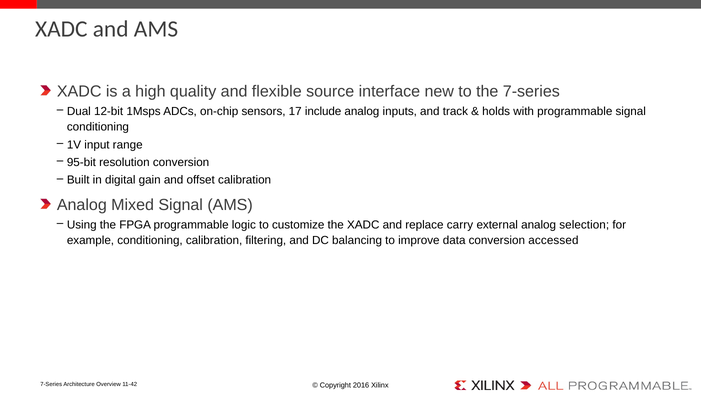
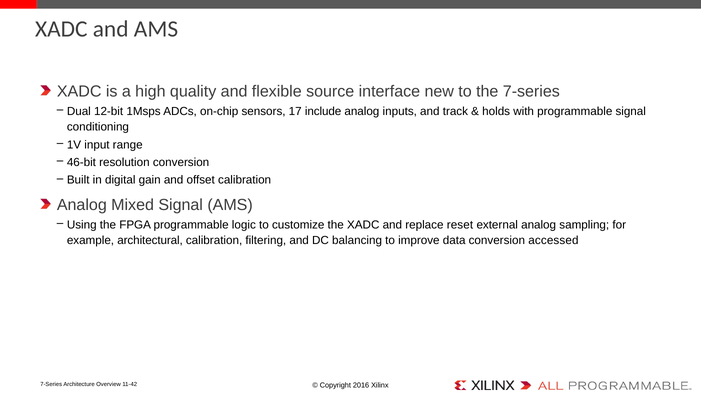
95-bit: 95-bit -> 46-bit
carry: carry -> reset
selection: selection -> sampling
example conditioning: conditioning -> architectural
